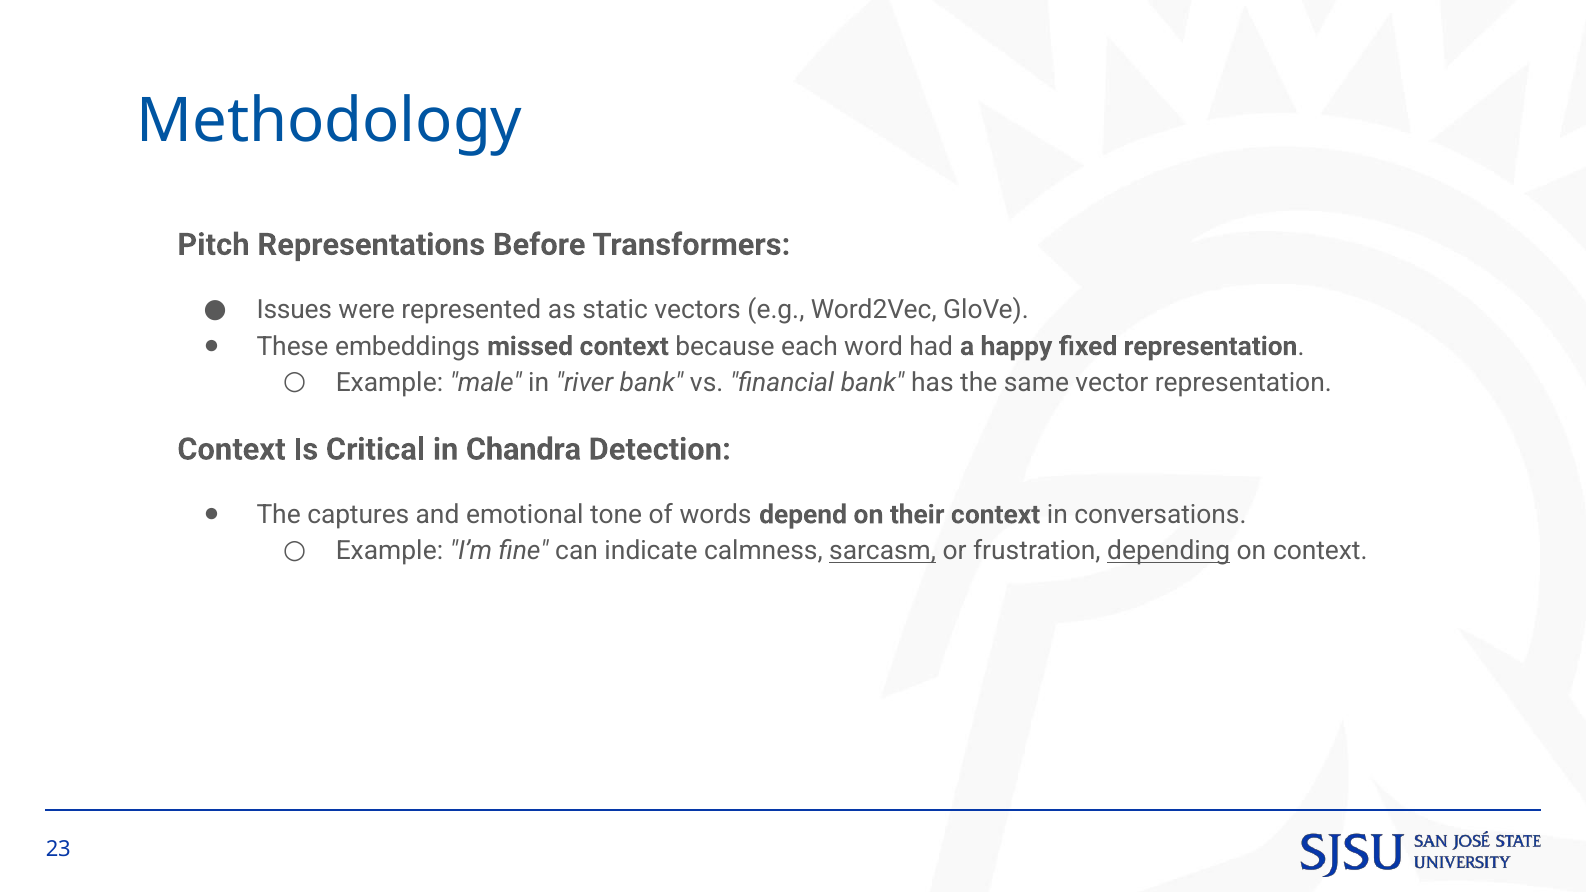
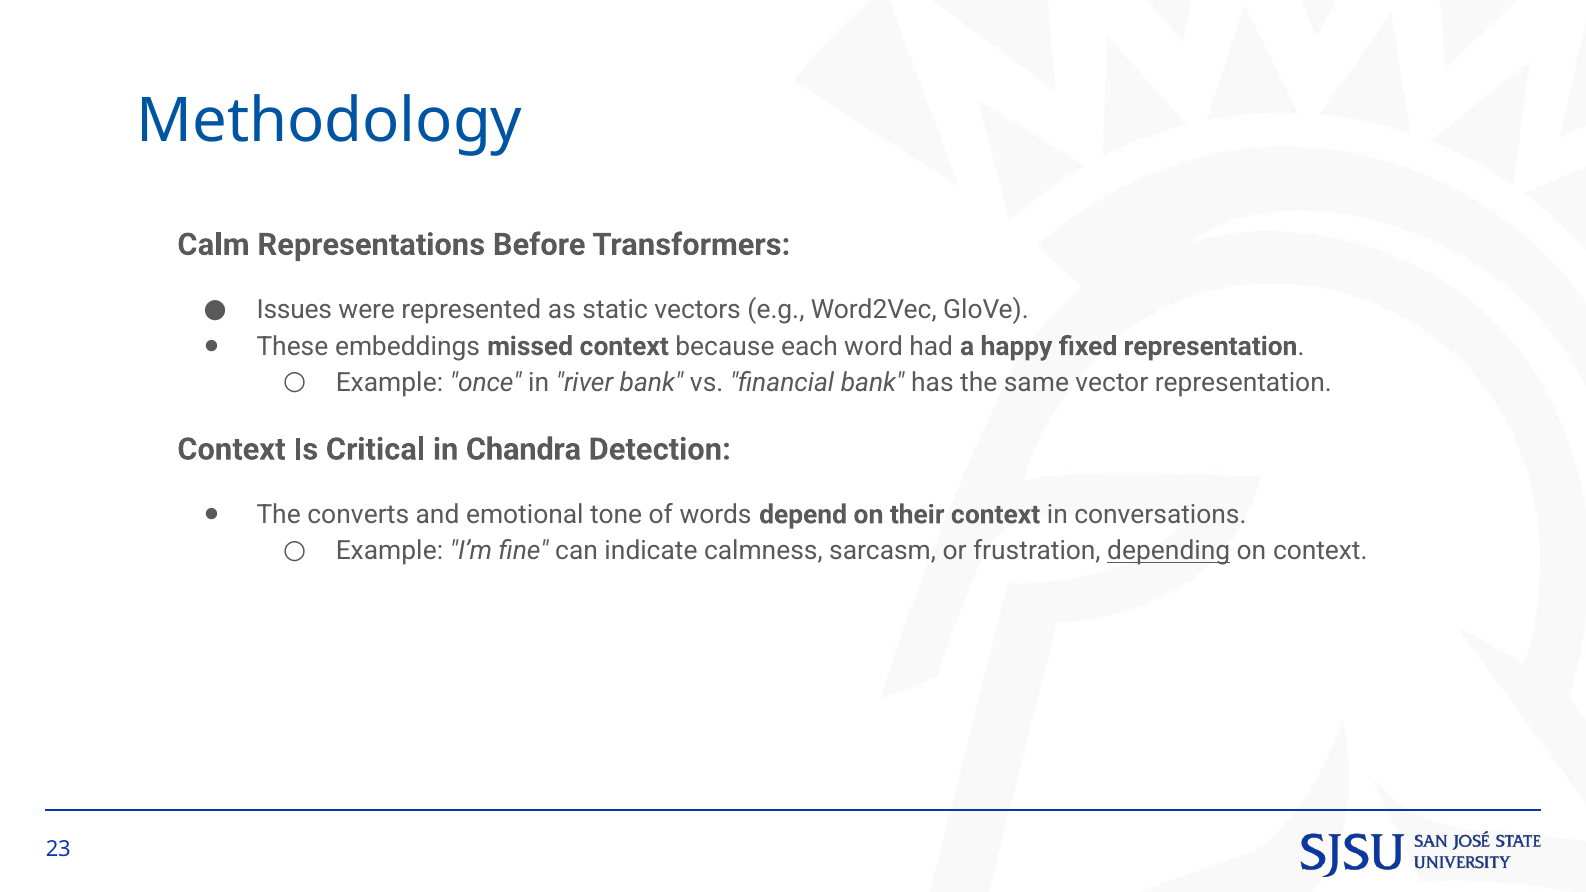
Pitch: Pitch -> Calm
male: male -> once
captures: captures -> converts
sarcasm underline: present -> none
